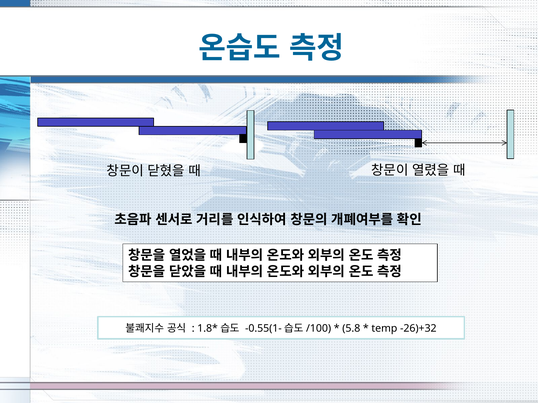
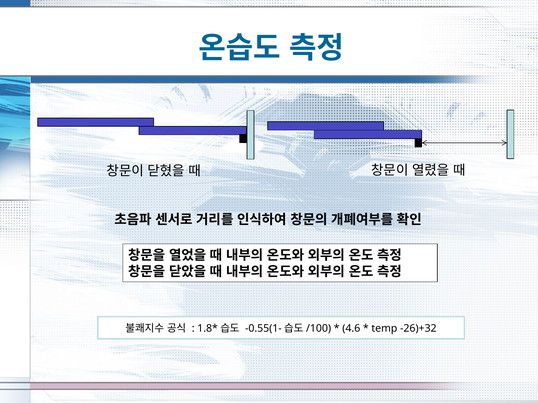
5.8: 5.8 -> 4.6
